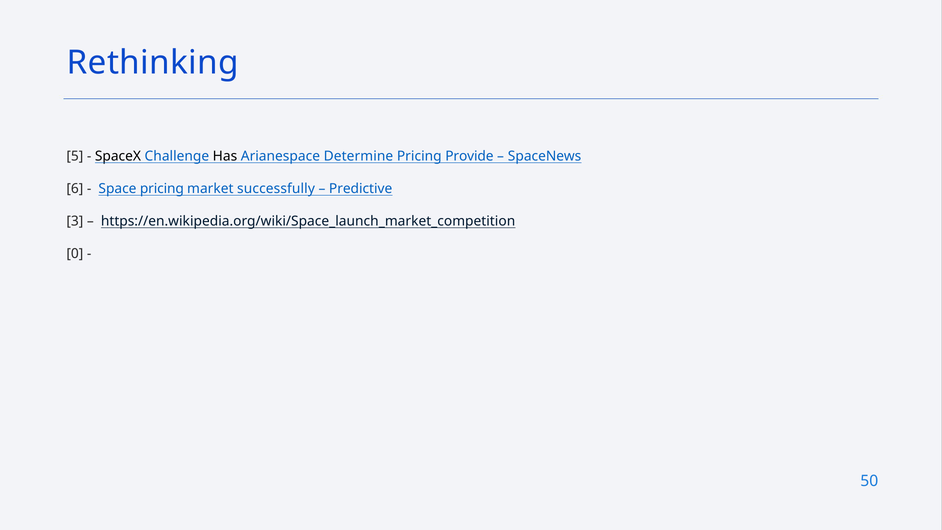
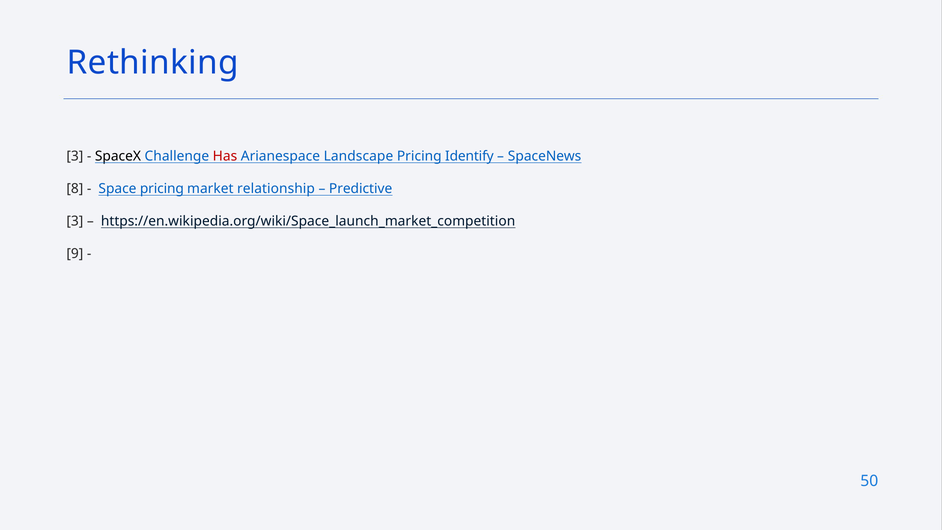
5 at (75, 156): 5 -> 3
Has colour: black -> red
Determine: Determine -> Landscape
Provide: Provide -> Identify
6: 6 -> 8
successfully: successfully -> relationship
0: 0 -> 9
